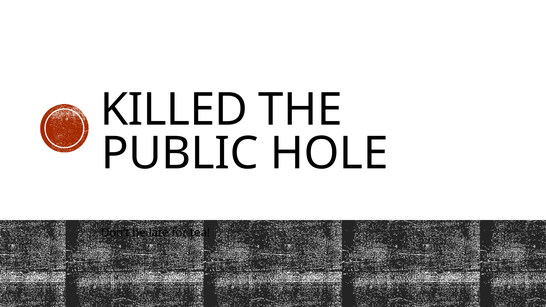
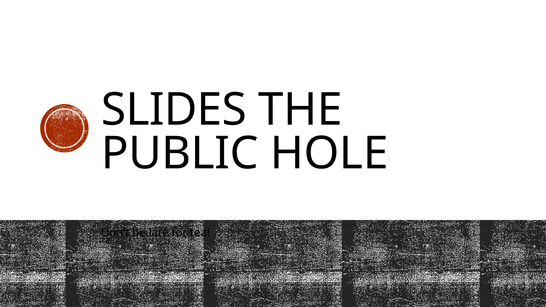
KILLED: KILLED -> SLIDES
